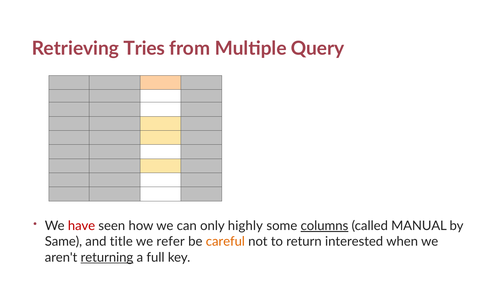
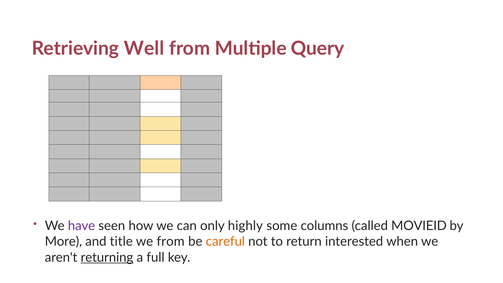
Tries: Tries -> Well
have colour: red -> purple
columns underline: present -> none
MANUAL: MANUAL -> MOVIEID
Same: Same -> More
we refer: refer -> from
